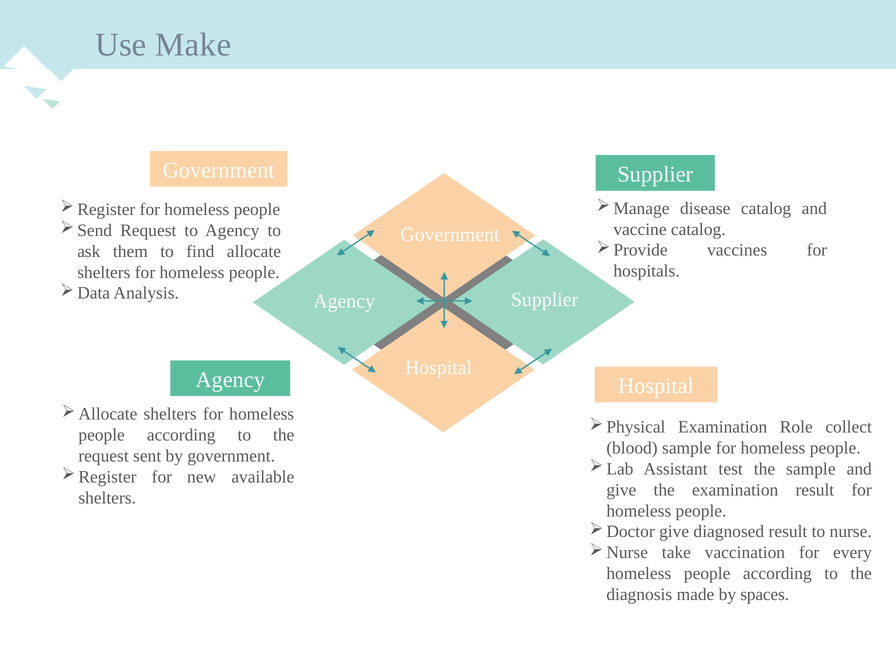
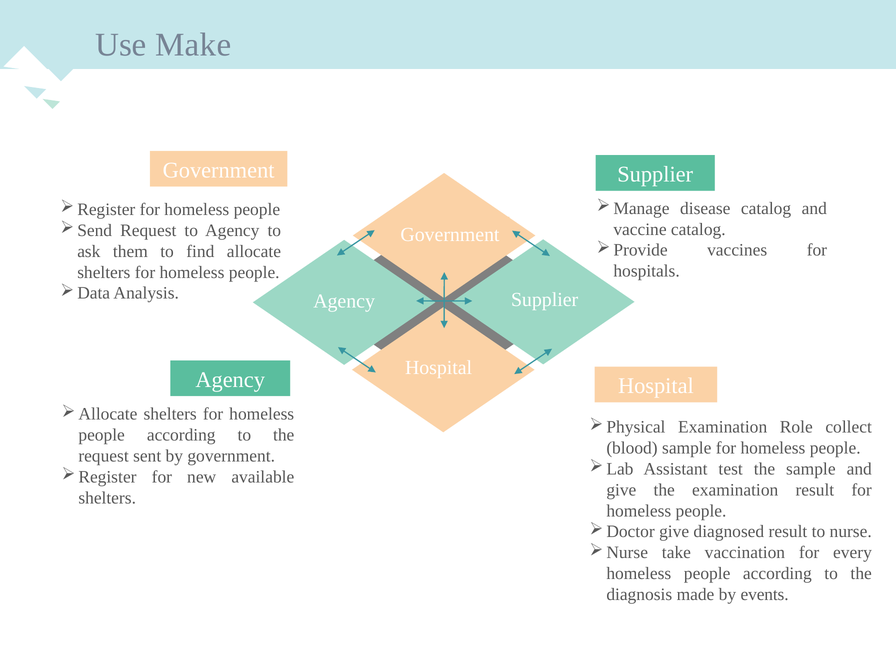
spaces: spaces -> events
